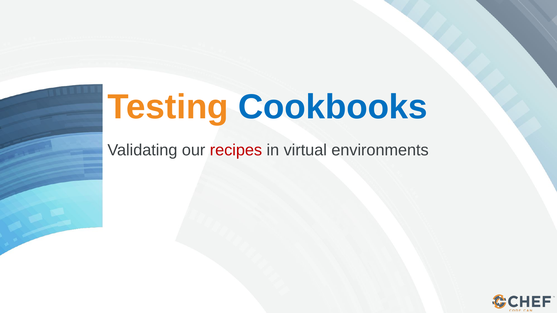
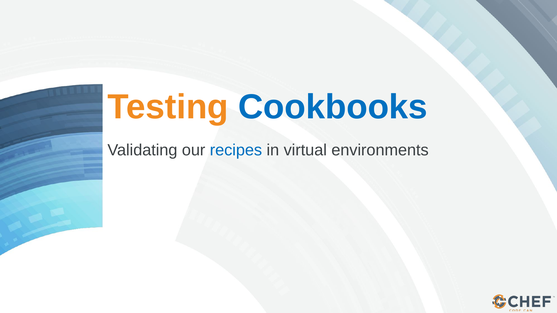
recipes colour: red -> blue
